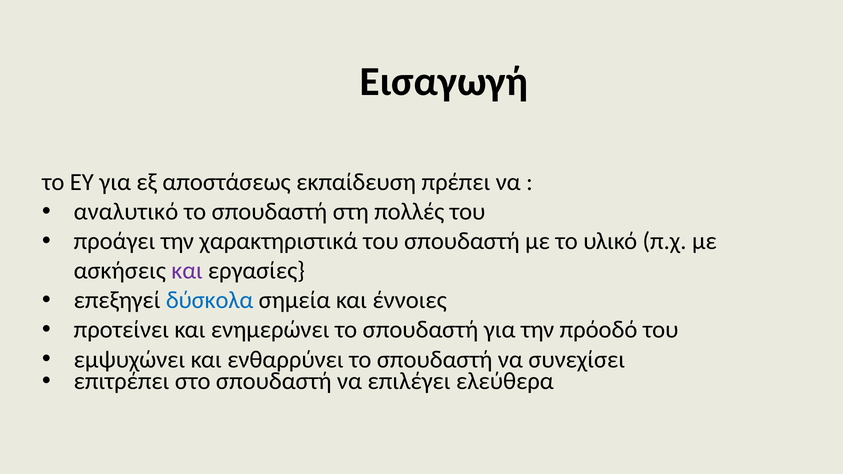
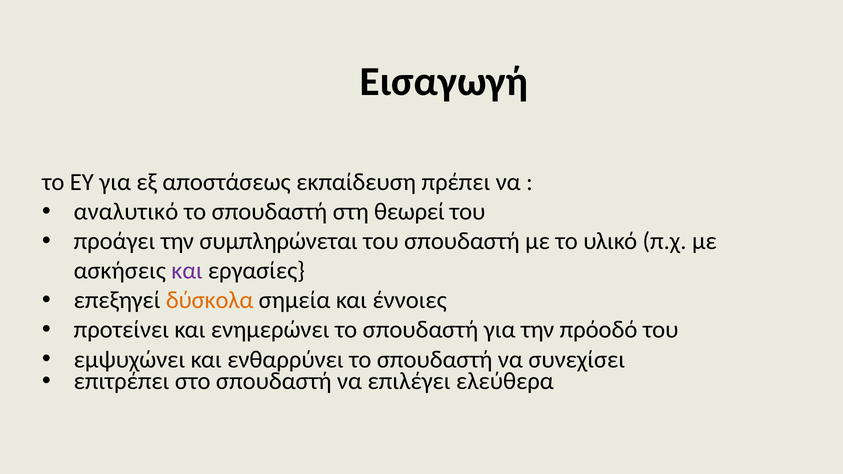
πολλές: πολλές -> θεωρεί
χαρακτηριστικά: χαρακτηριστικά -> συμπληρώνεται
δύσκολα colour: blue -> orange
